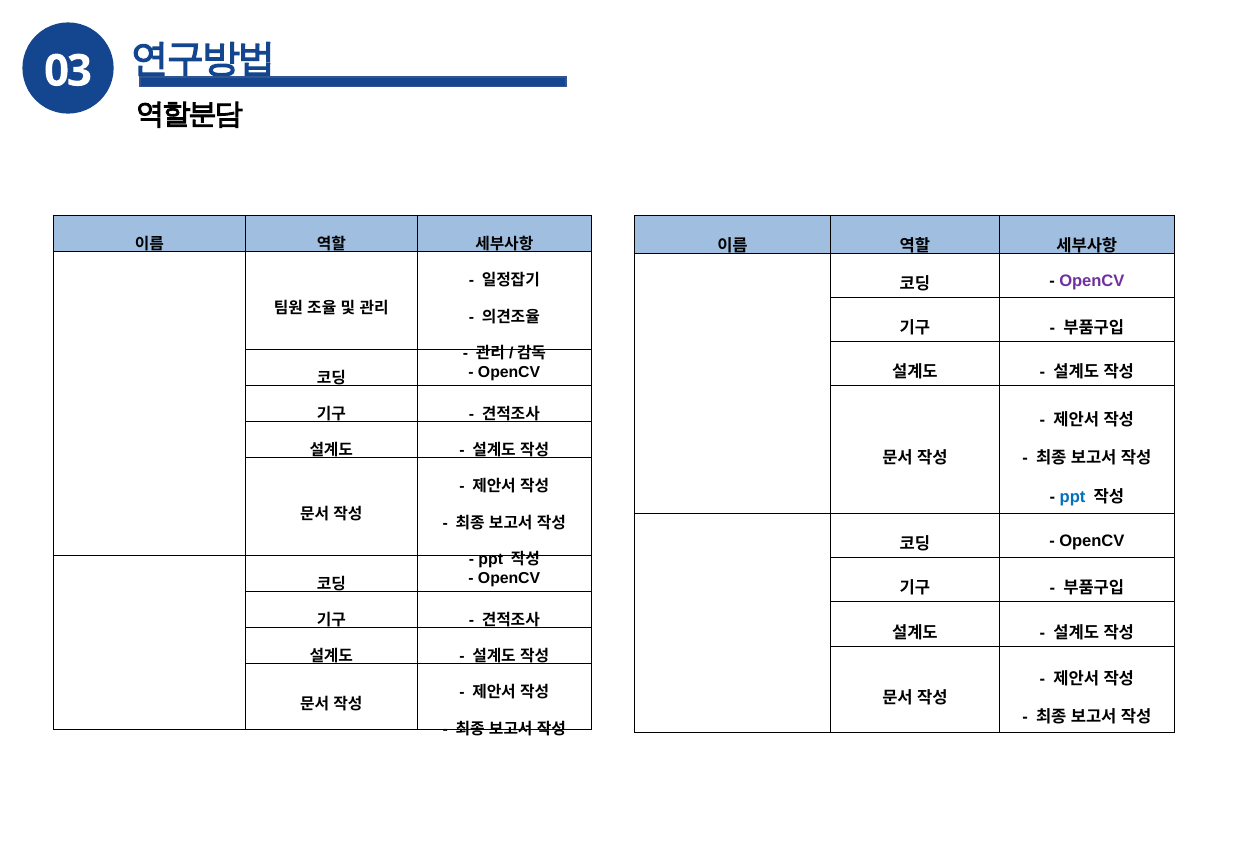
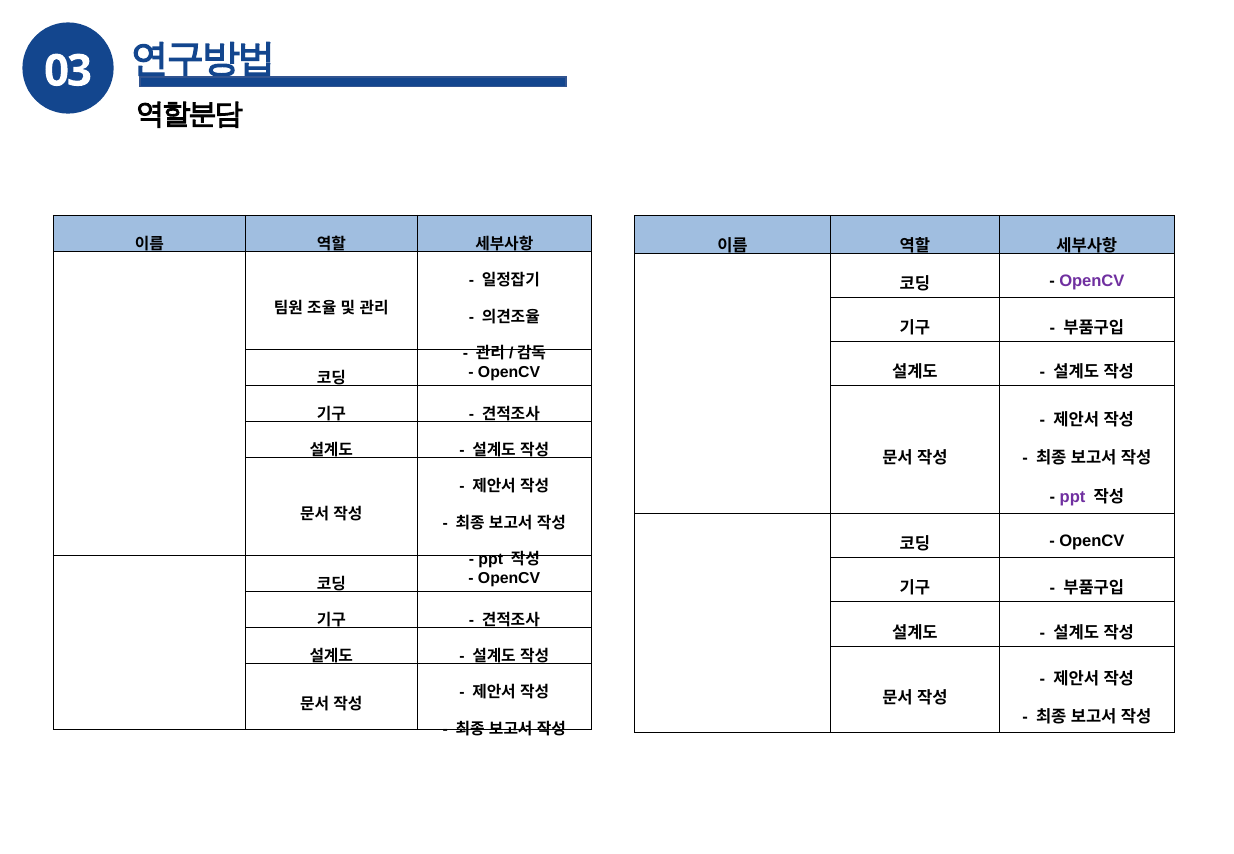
ppt at (1073, 497) colour: blue -> purple
